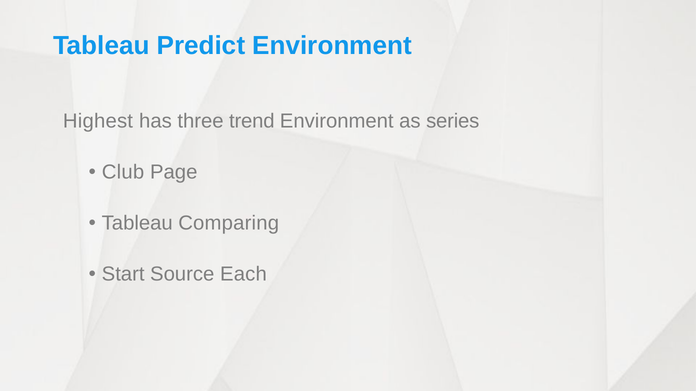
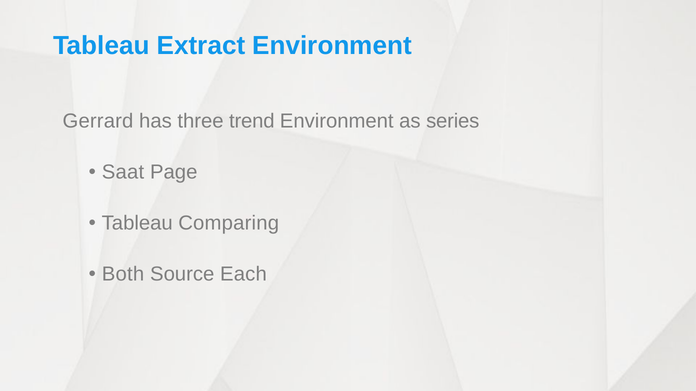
Predict: Predict -> Extract
Highest: Highest -> Gerrard
Club: Club -> Saat
Start: Start -> Both
